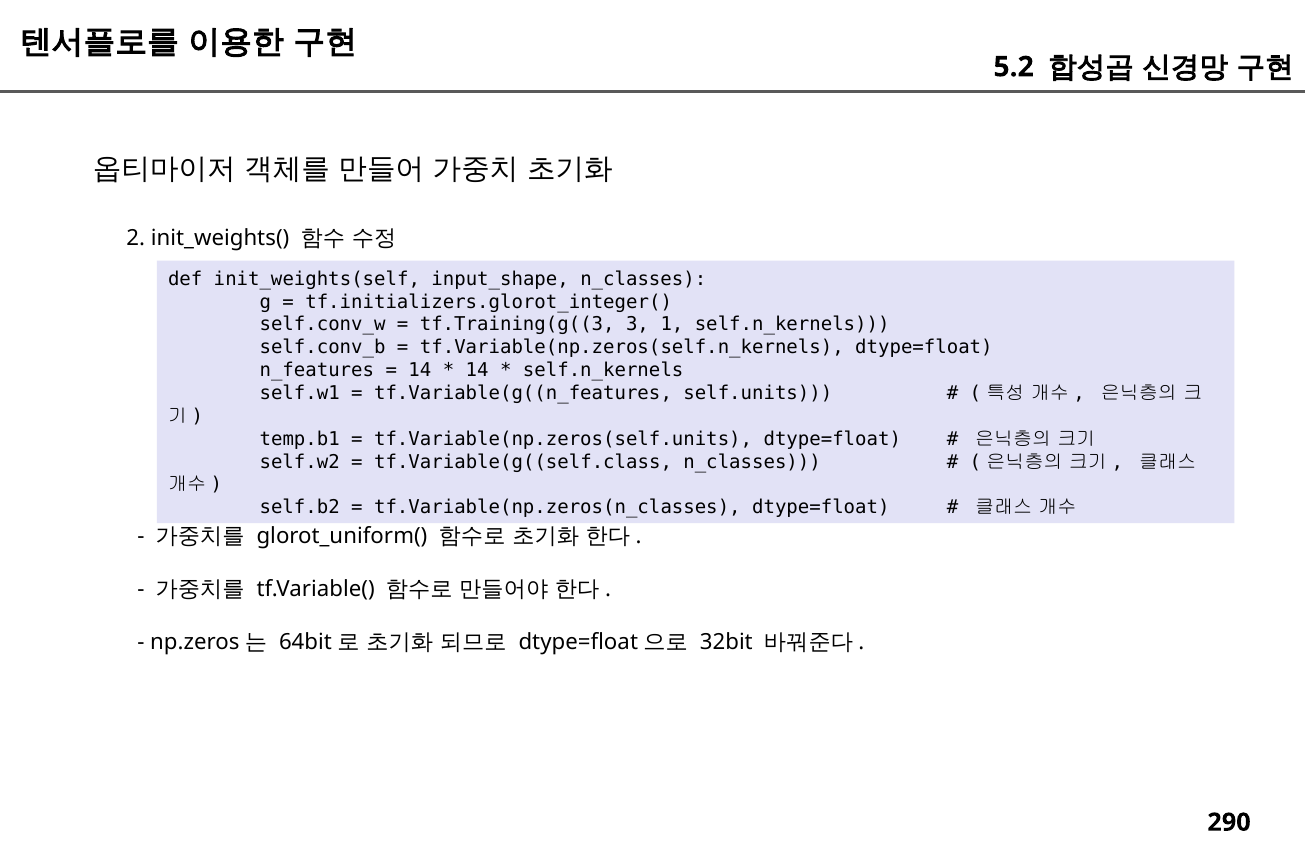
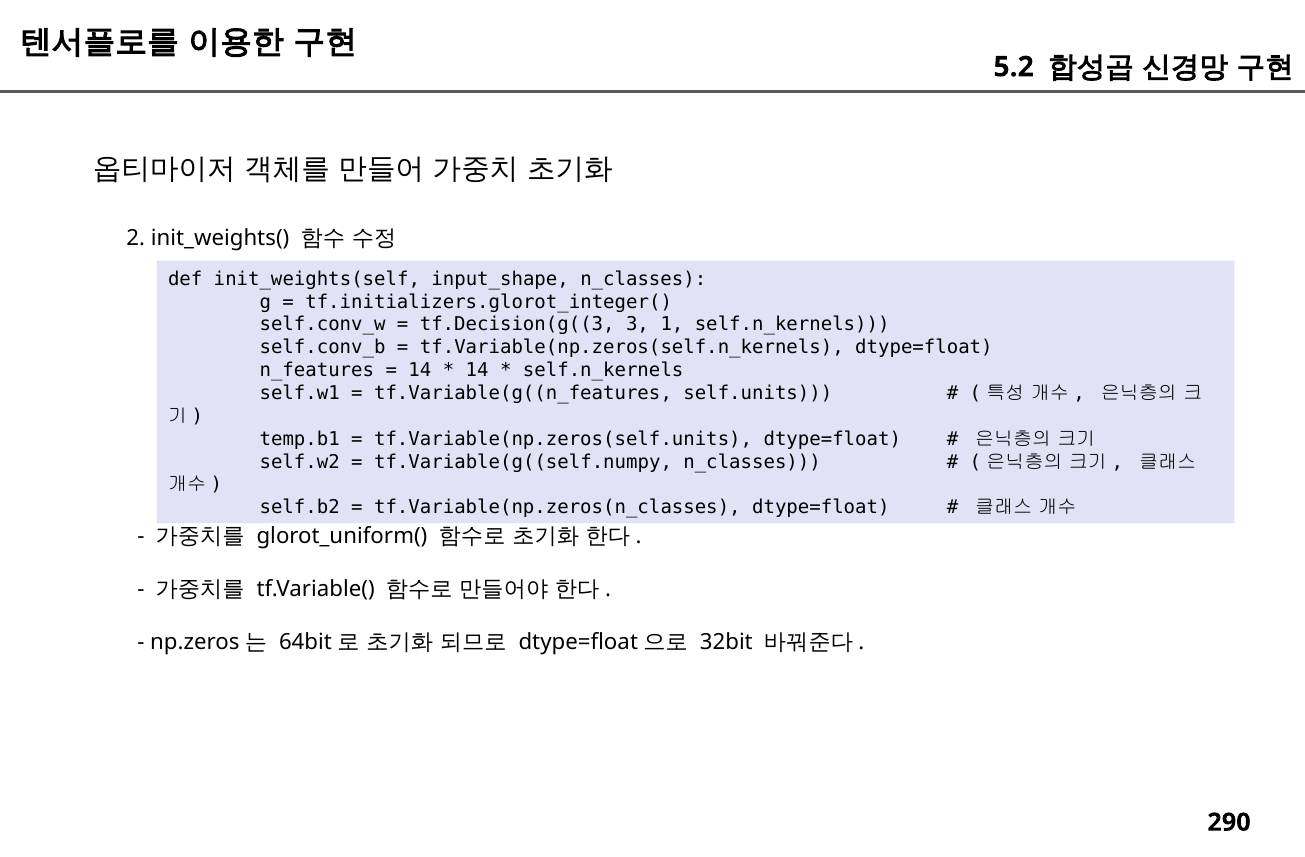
tf.Training(g((3: tf.Training(g((3 -> tf.Decision(g((3
tf.Variable(g((self.class: tf.Variable(g((self.class -> tf.Variable(g((self.numpy
